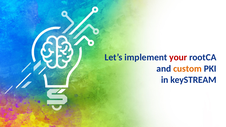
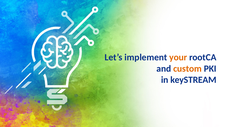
your colour: red -> orange
